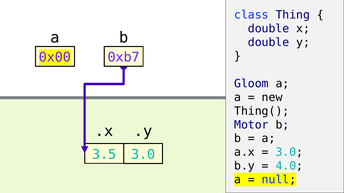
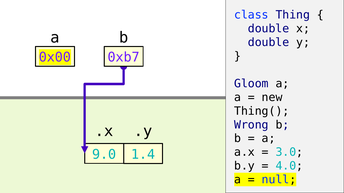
Motor: Motor -> Wrong
3.5: 3.5 -> 9.0
3.0 at (143, 155): 3.0 -> 1.4
